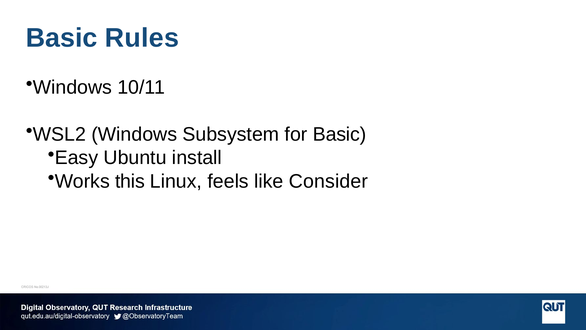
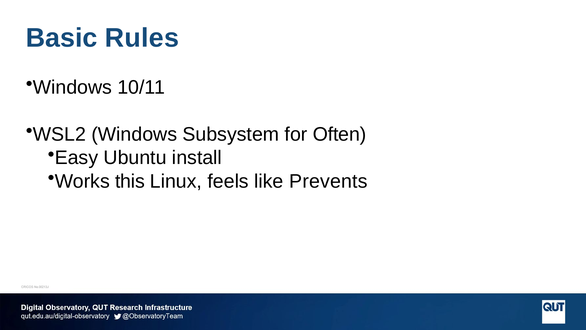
for Basic: Basic -> Often
Consider: Consider -> Prevents
